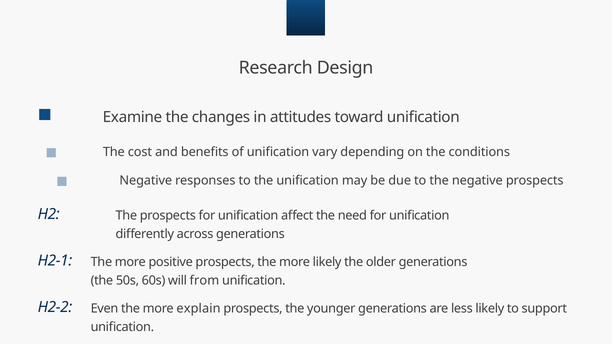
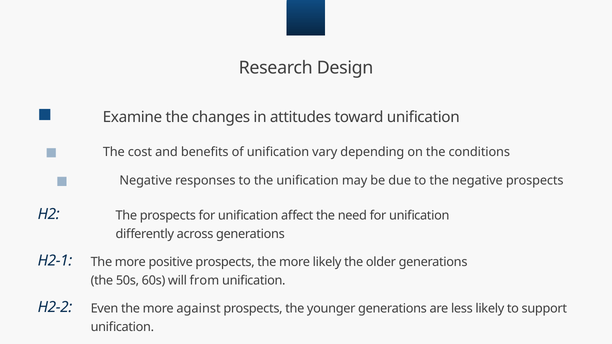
explain: explain -> against
